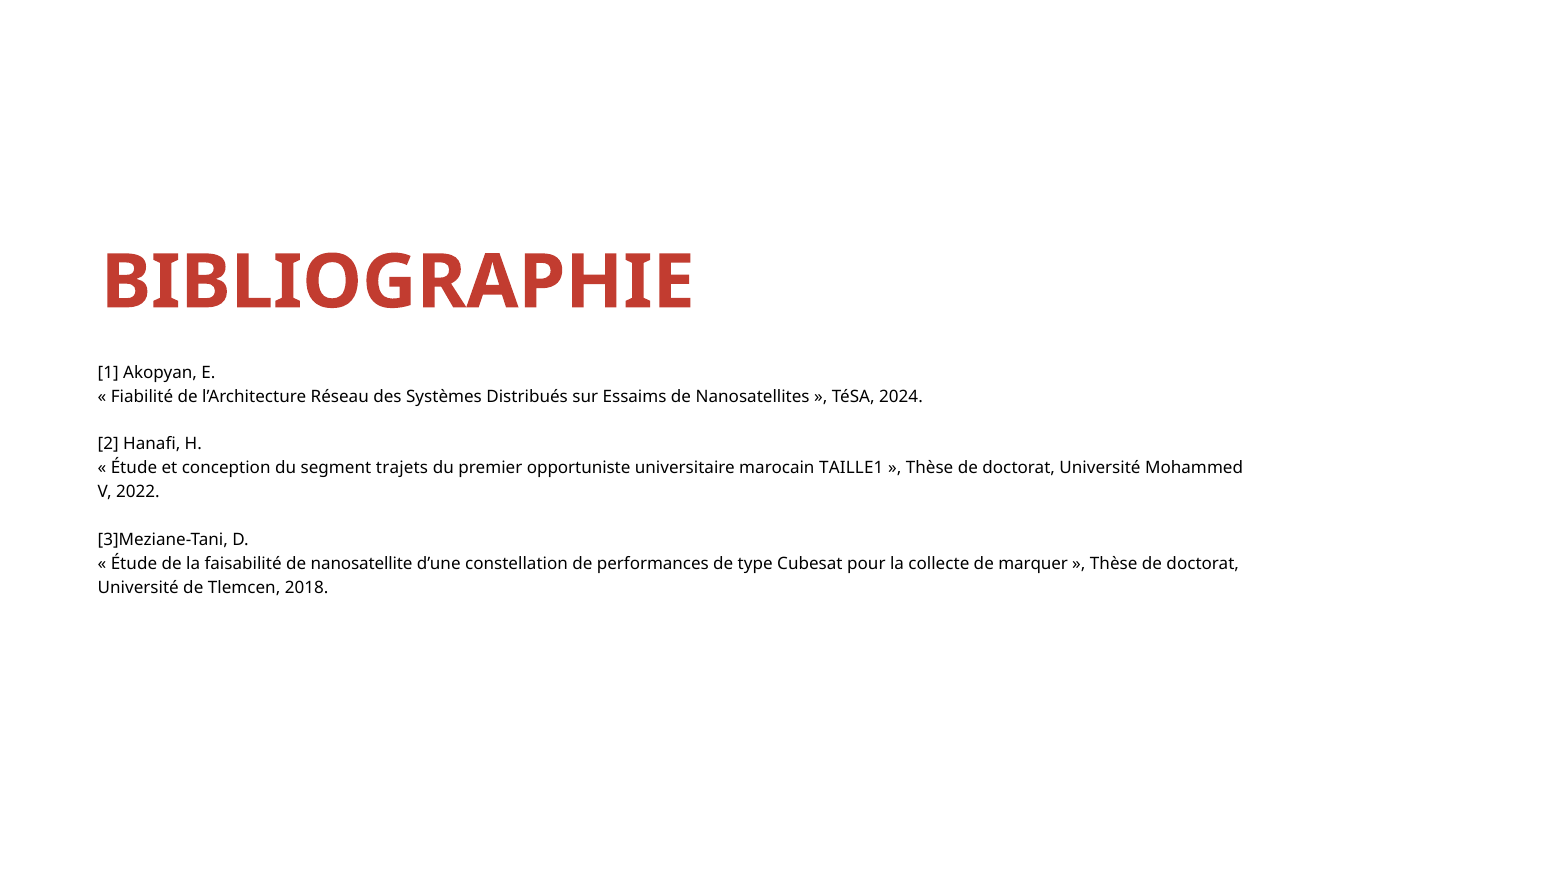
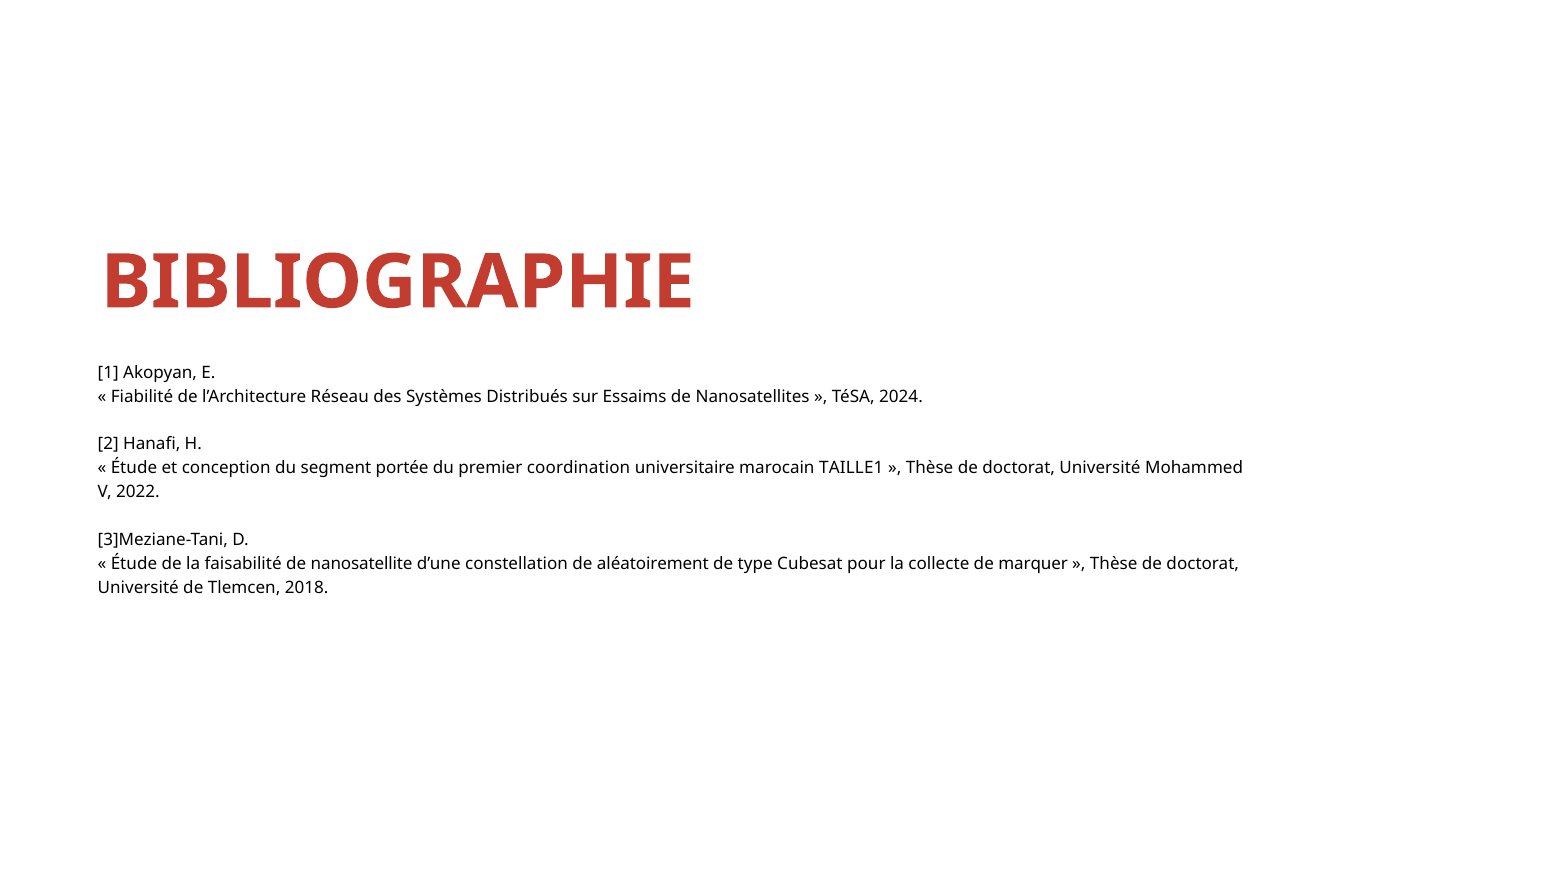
trajets: trajets -> portée
opportuniste: opportuniste -> coordination
performances: performances -> aléatoirement
